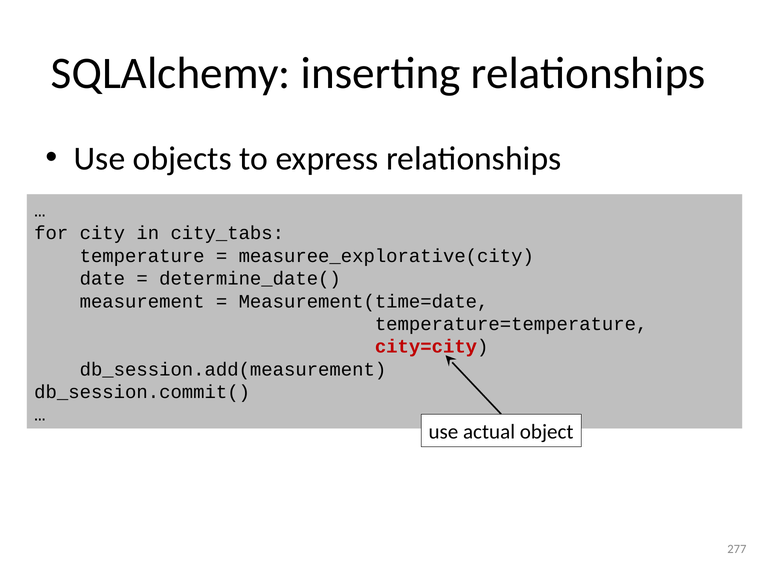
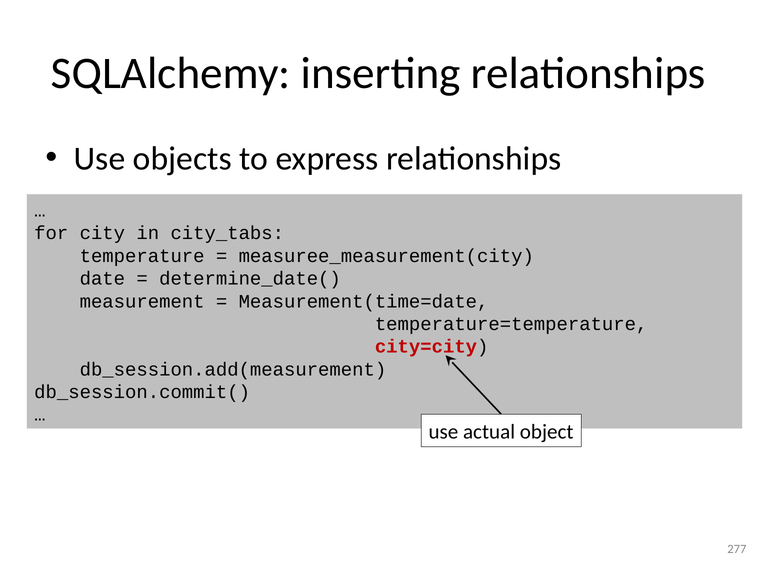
measuree_explorative(city: measuree_explorative(city -> measuree_measurement(city
